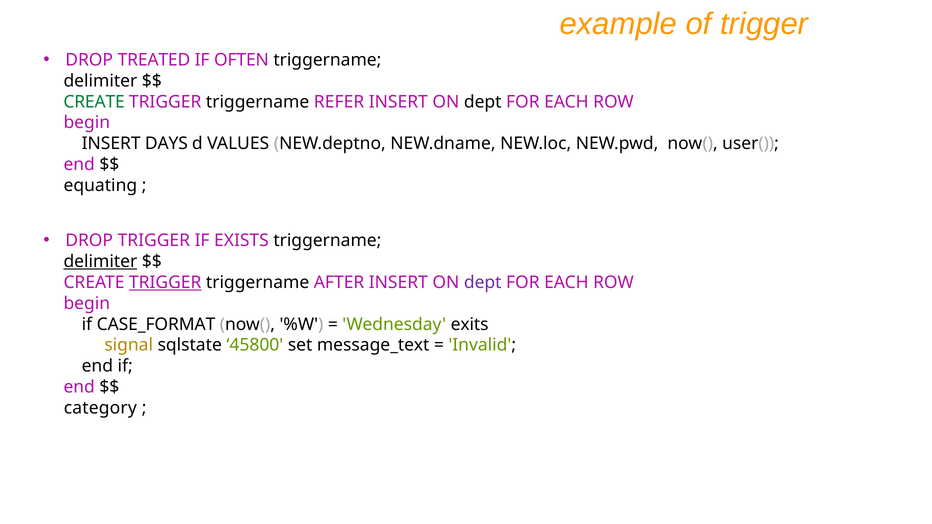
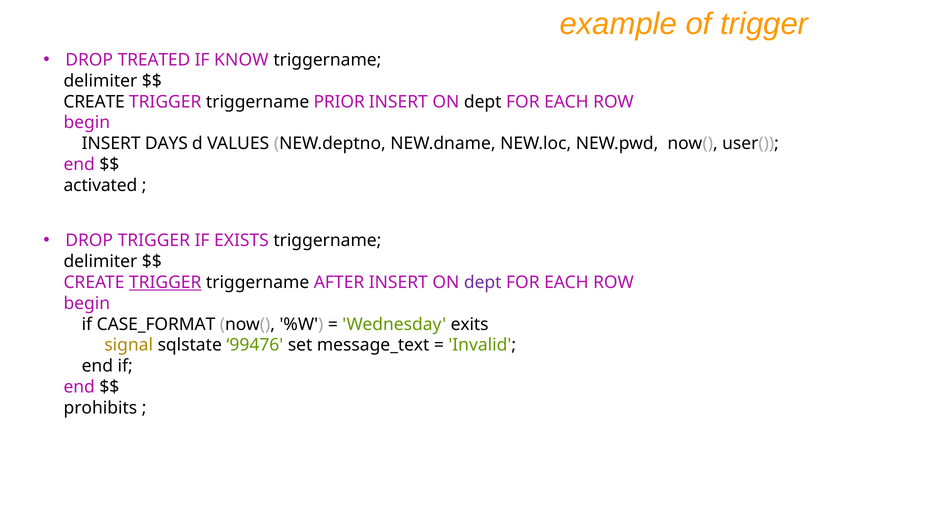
OFTEN: OFTEN -> KNOW
CREATE at (94, 102) colour: green -> black
REFER: REFER -> PRIOR
equating: equating -> activated
delimiter at (100, 262) underline: present -> none
45800: 45800 -> 99476
category: category -> prohibits
